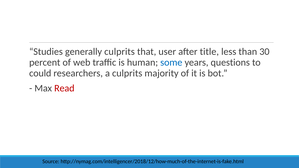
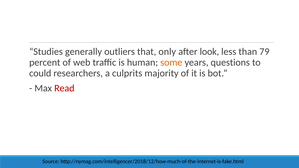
generally culprits: culprits -> outliers
user: user -> only
title: title -> look
30: 30 -> 79
some colour: blue -> orange
